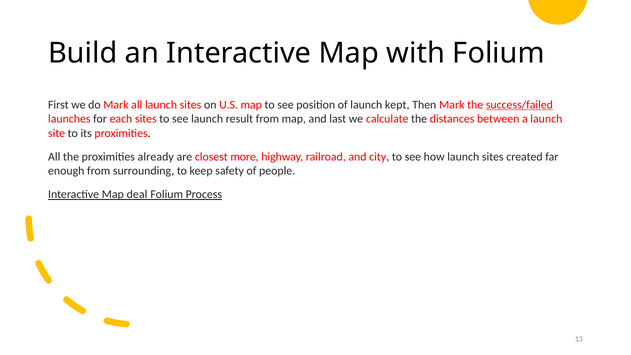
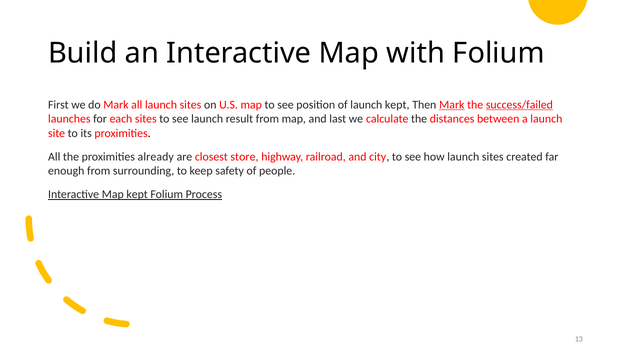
Mark at (452, 105) underline: none -> present
more: more -> store
Map deal: deal -> kept
